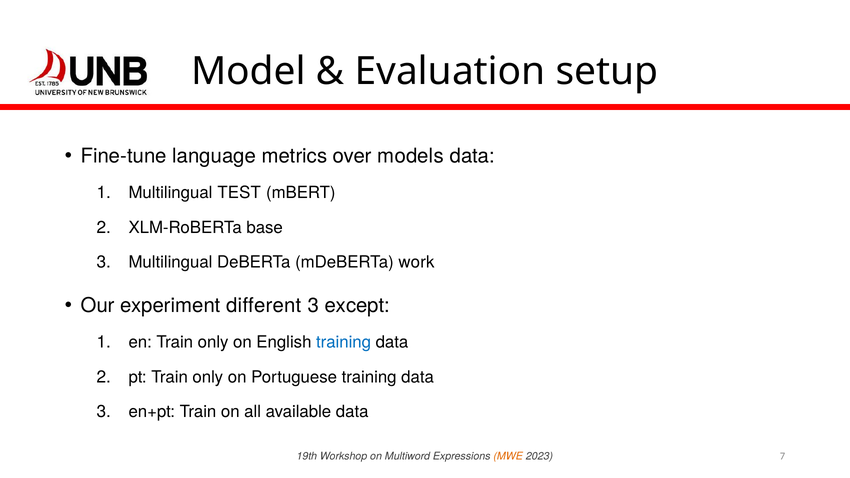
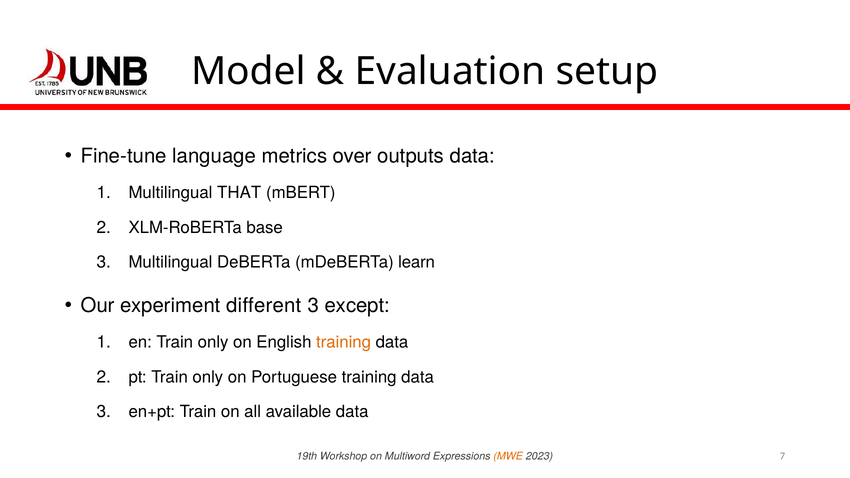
models: models -> outputs
TEST: TEST -> THAT
work: work -> learn
training at (344, 342) colour: blue -> orange
